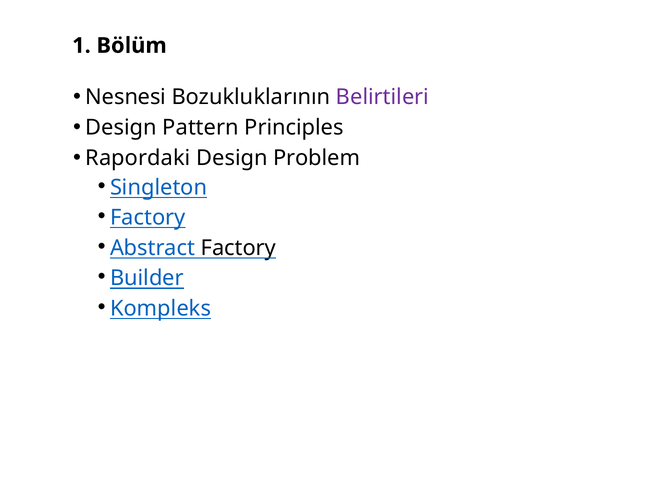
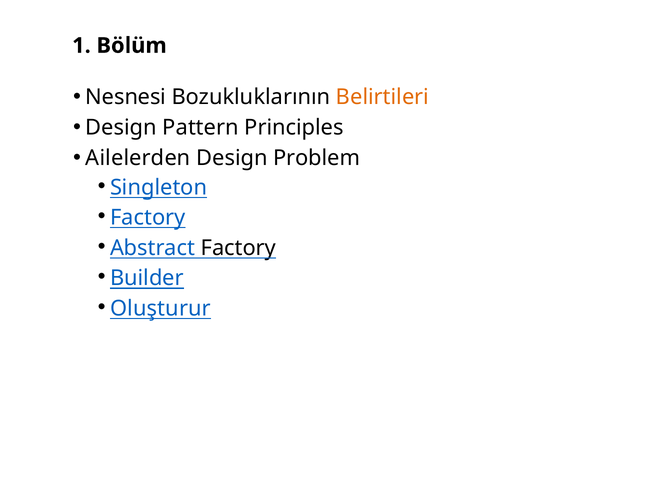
Belirtileri colour: purple -> orange
Rapordaki: Rapordaki -> Ailelerden
Kompleks: Kompleks -> Oluşturur
